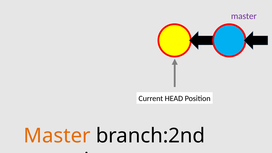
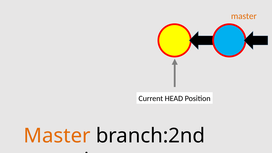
master at (244, 16) colour: purple -> orange
